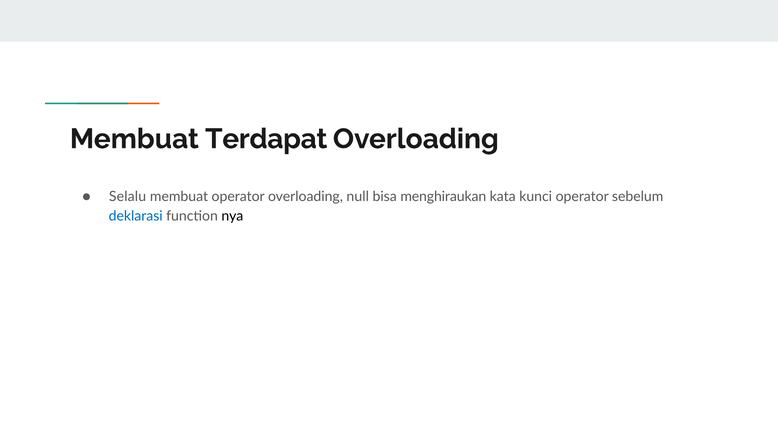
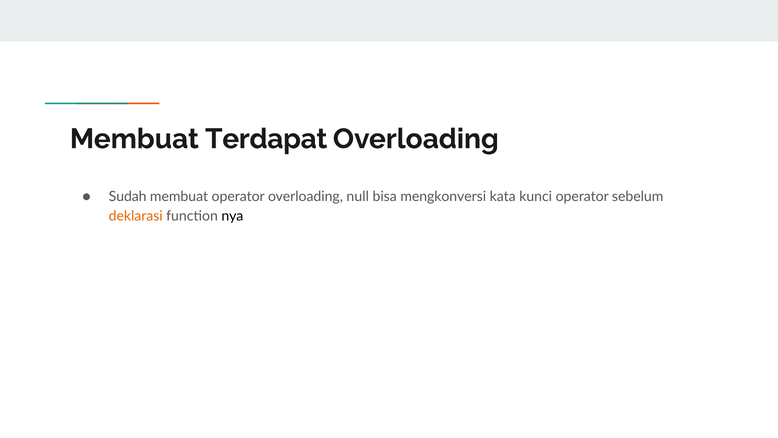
Selalu: Selalu -> Sudah
menghiraukan: menghiraukan -> mengkonversi
deklarasi colour: blue -> orange
